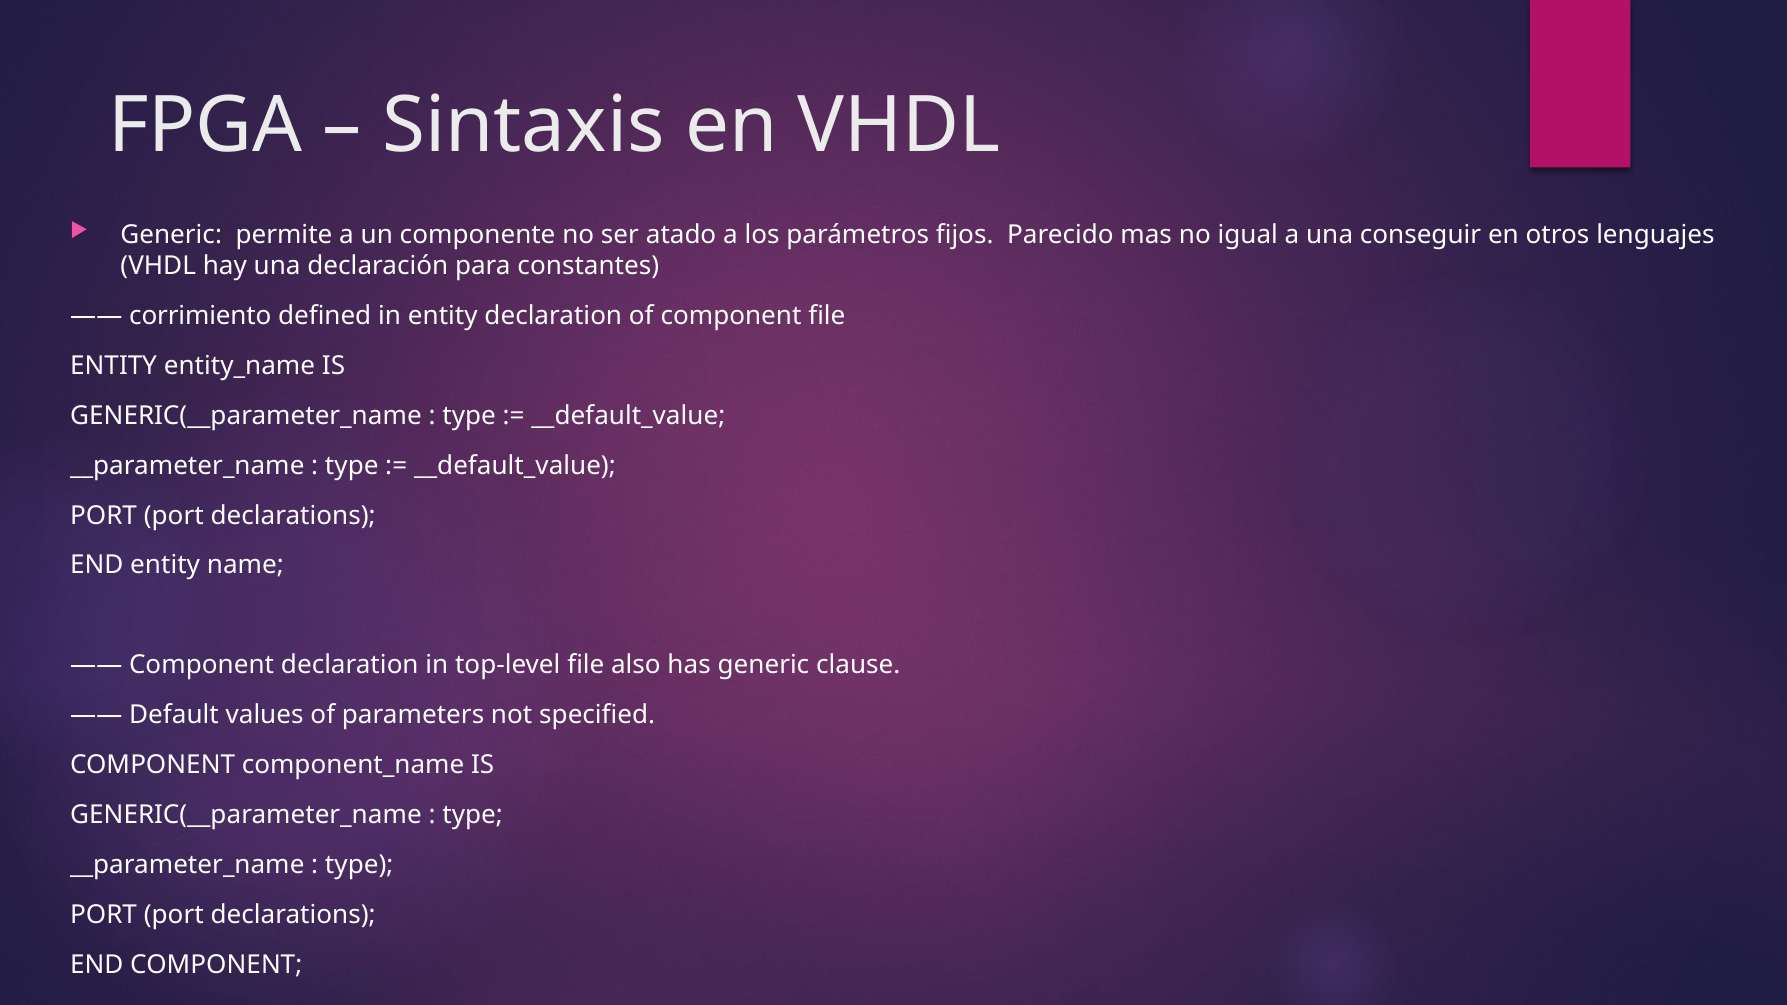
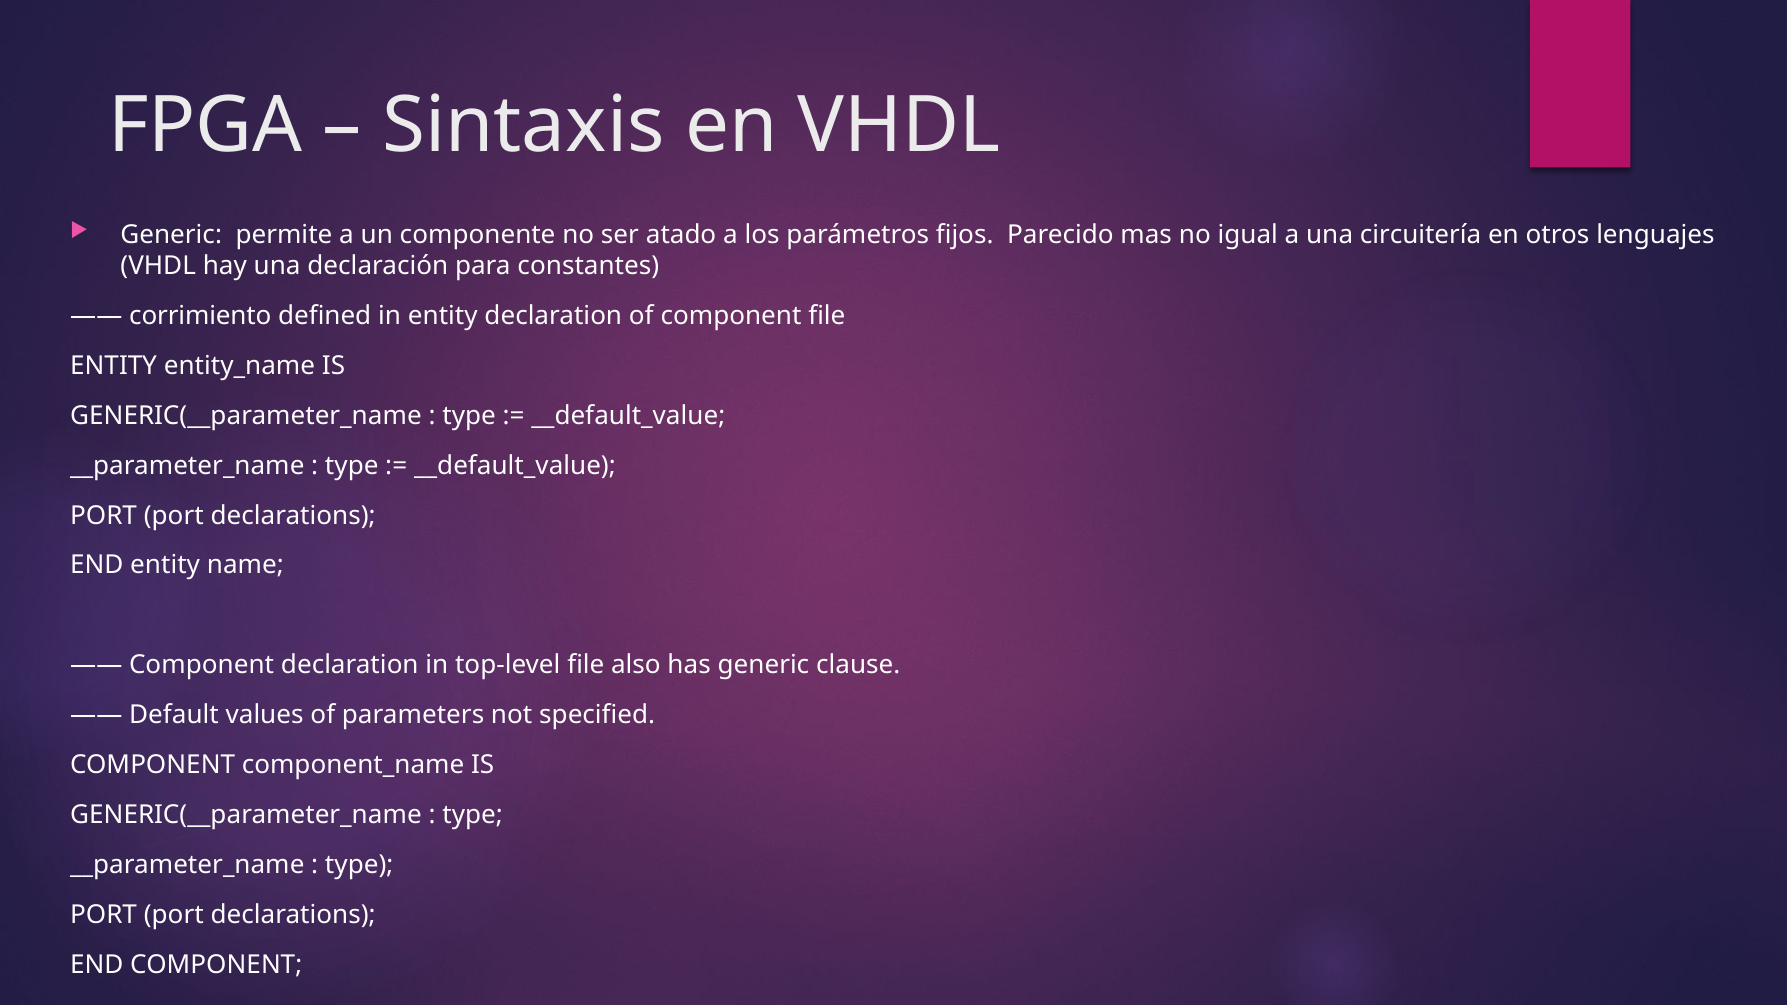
conseguir: conseguir -> circuitería
